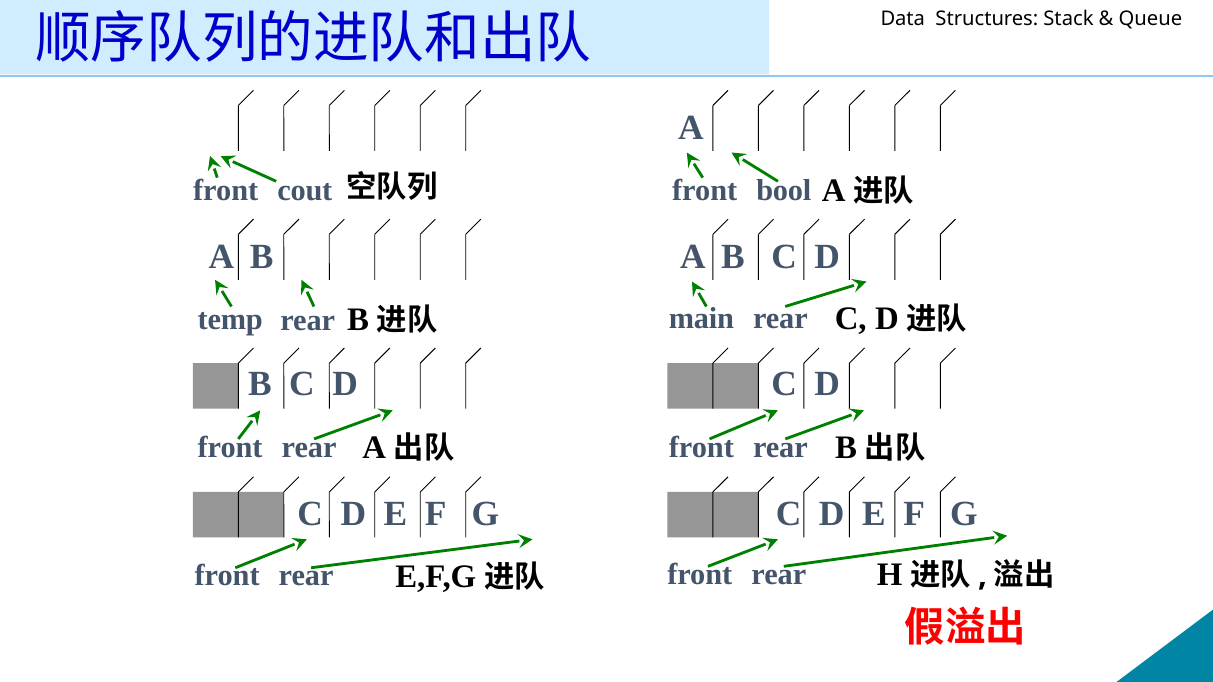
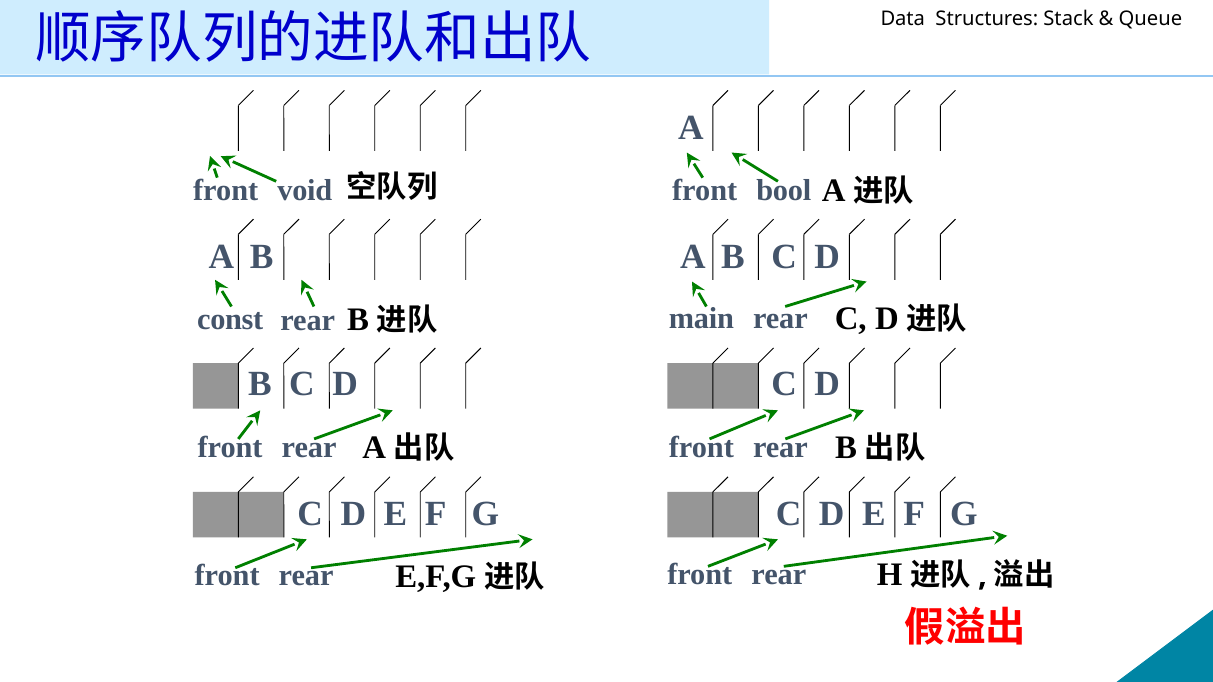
cout: cout -> void
temp: temp -> const
